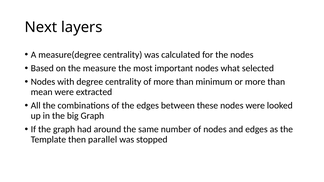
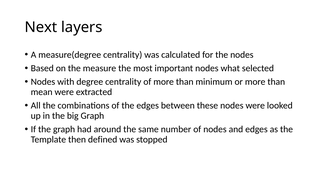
parallel: parallel -> defined
